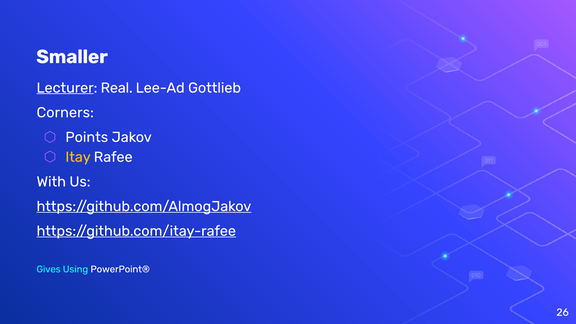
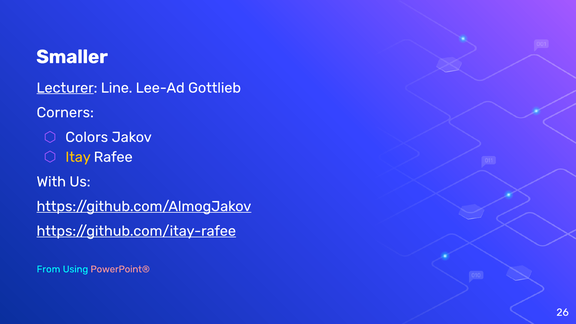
Real: Real -> Line
Points: Points -> Colors
Gives: Gives -> From
PowerPoint® colour: white -> pink
